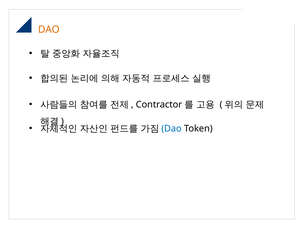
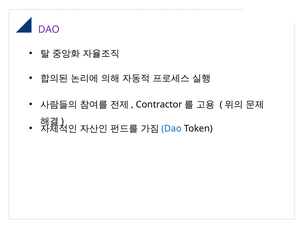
DAO at (49, 29) colour: orange -> purple
